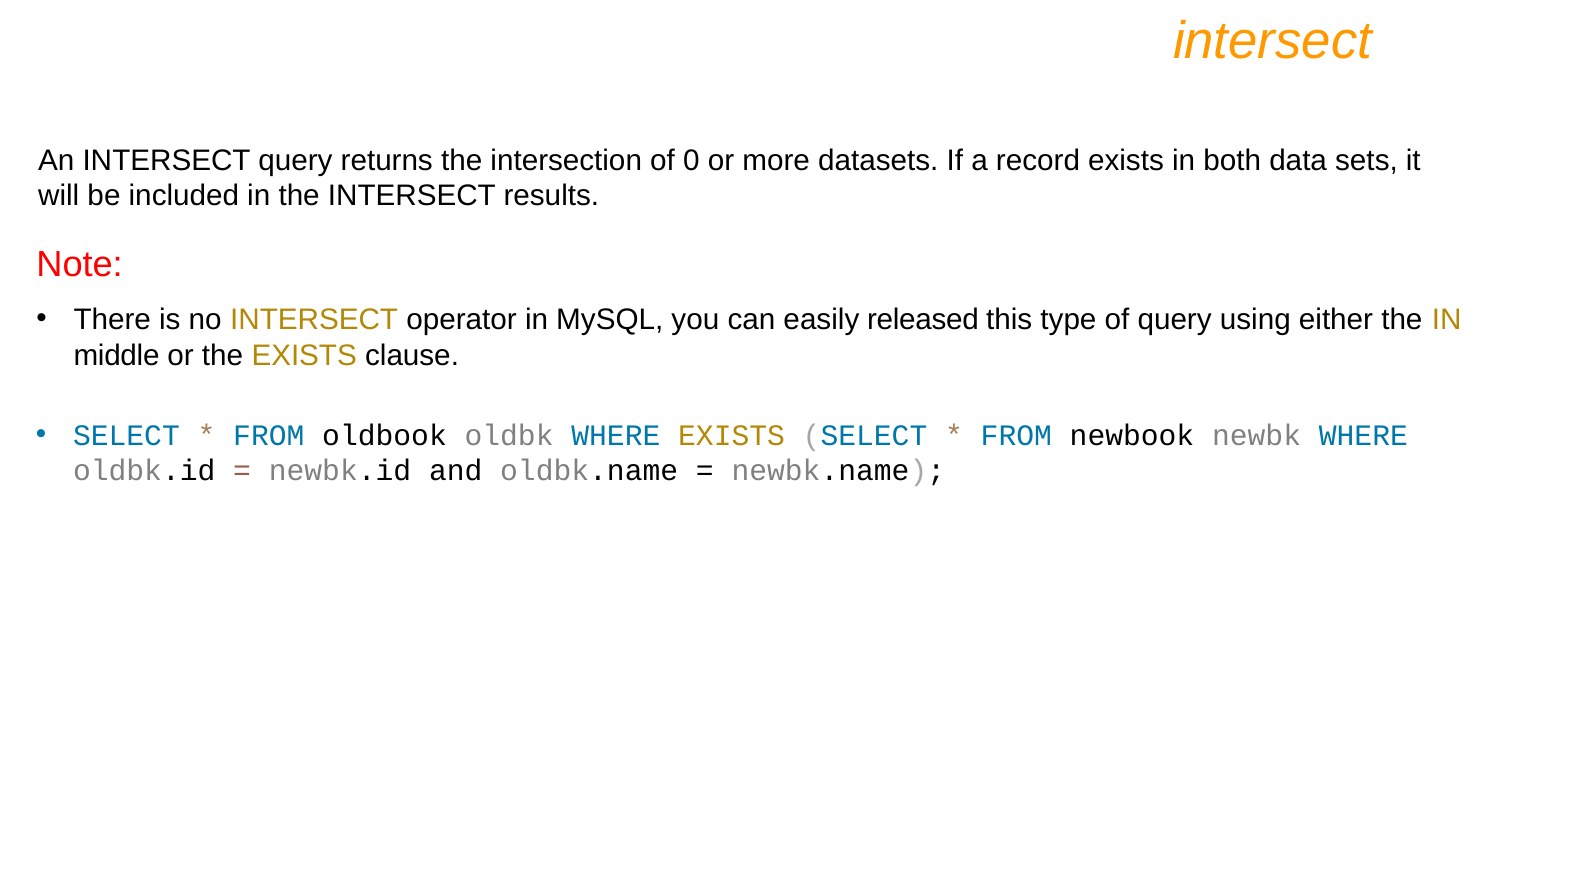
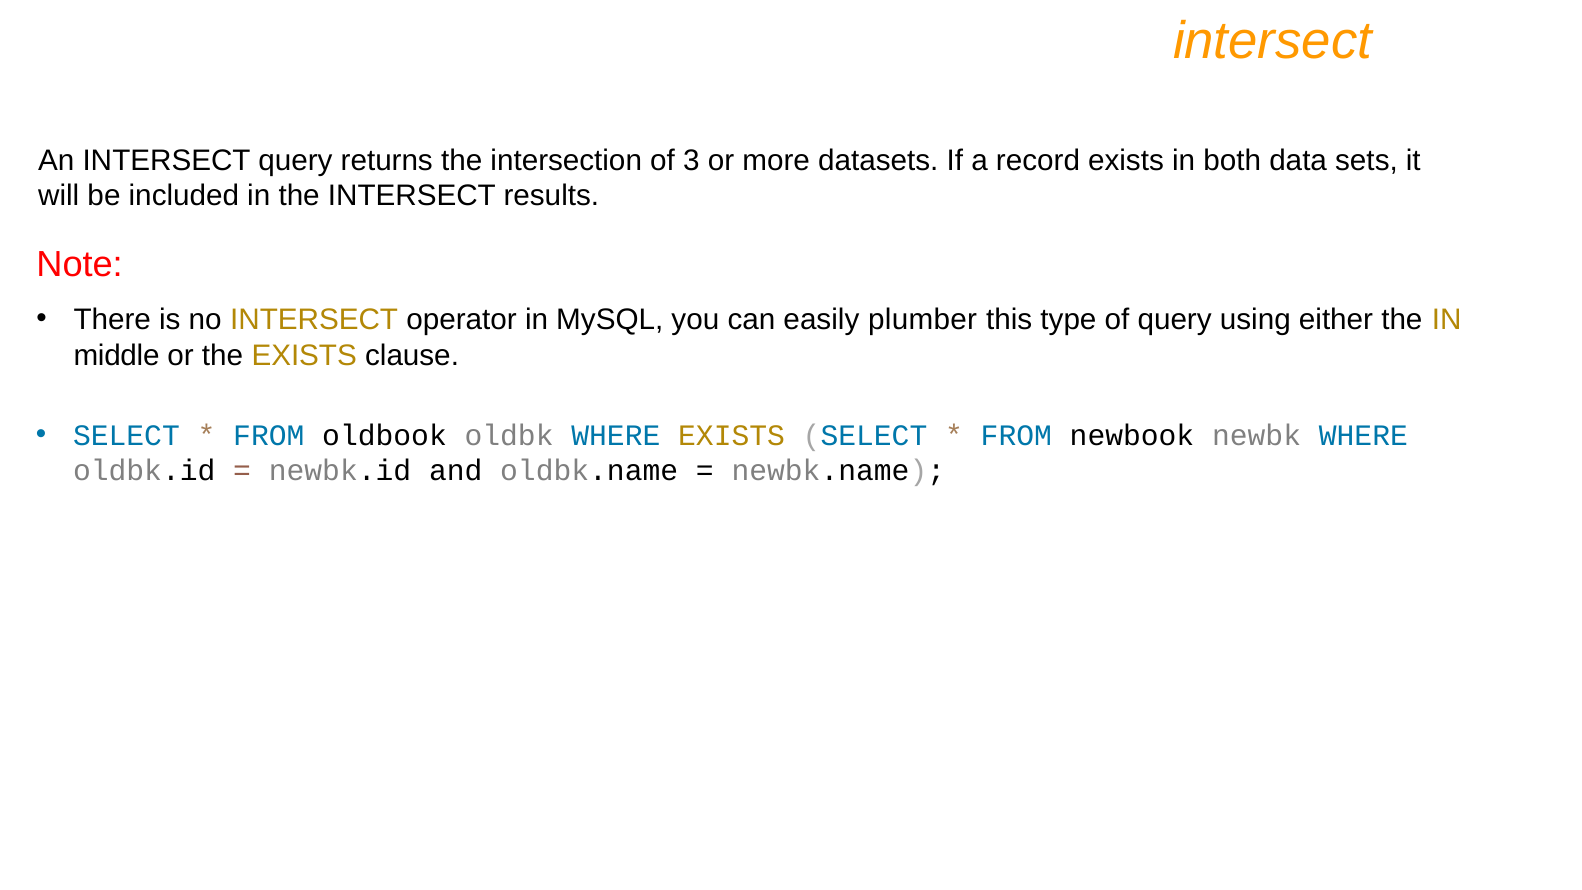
0: 0 -> 3
released: released -> plumber
